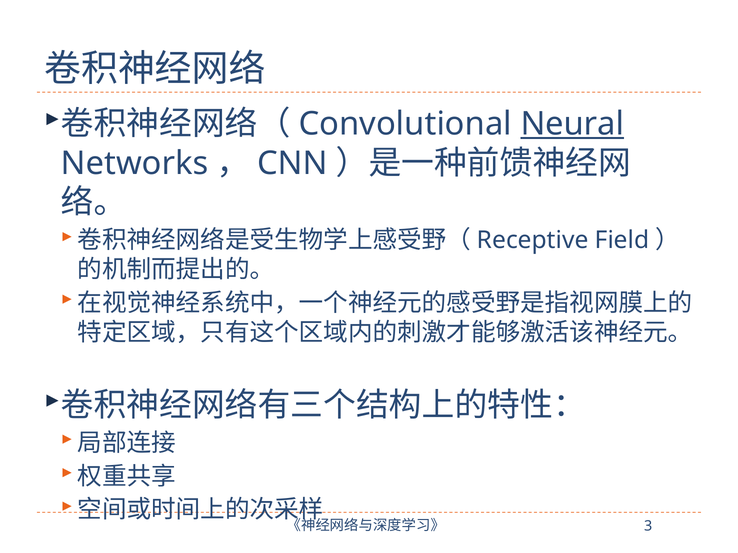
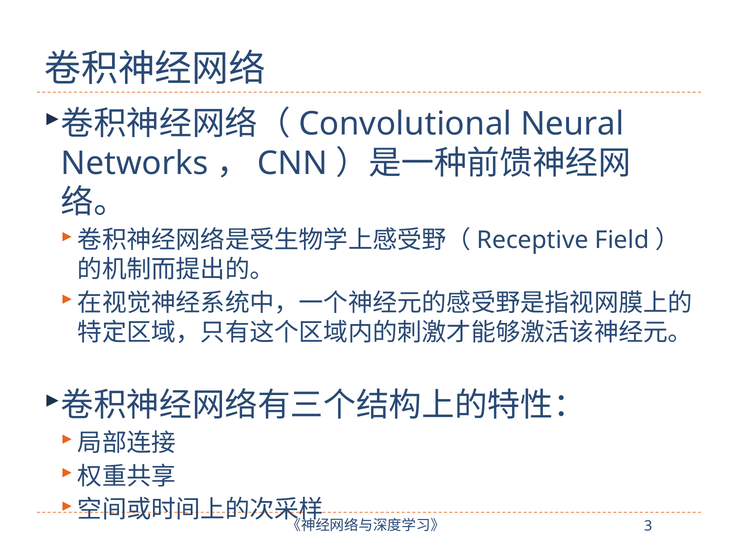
Neural underline: present -> none
